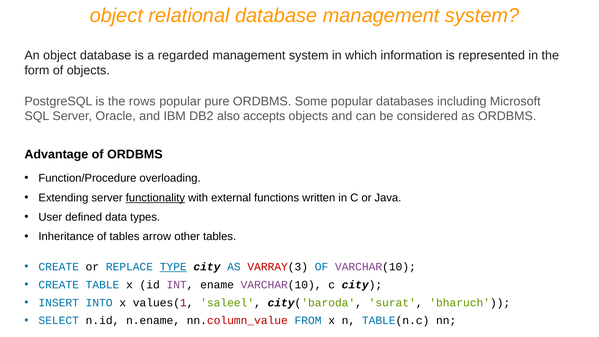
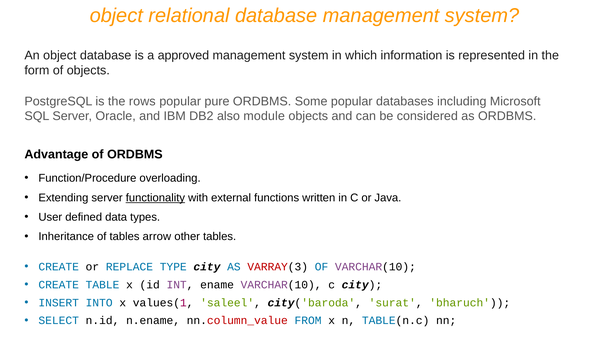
regarded: regarded -> approved
accepts: accepts -> module
TYPE underline: present -> none
